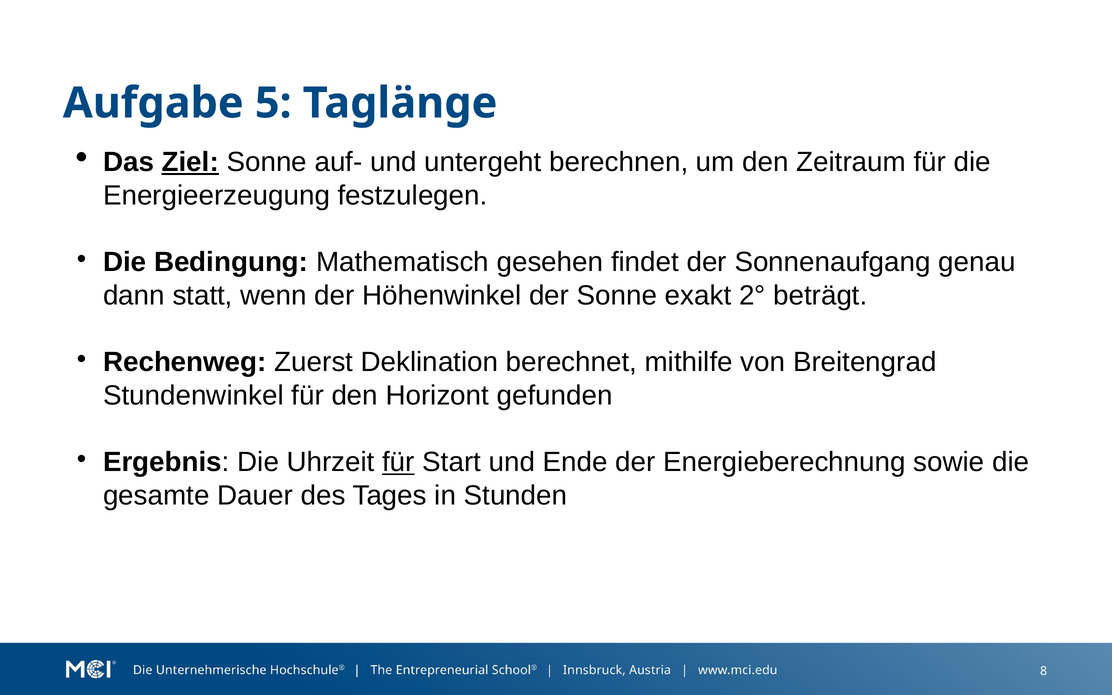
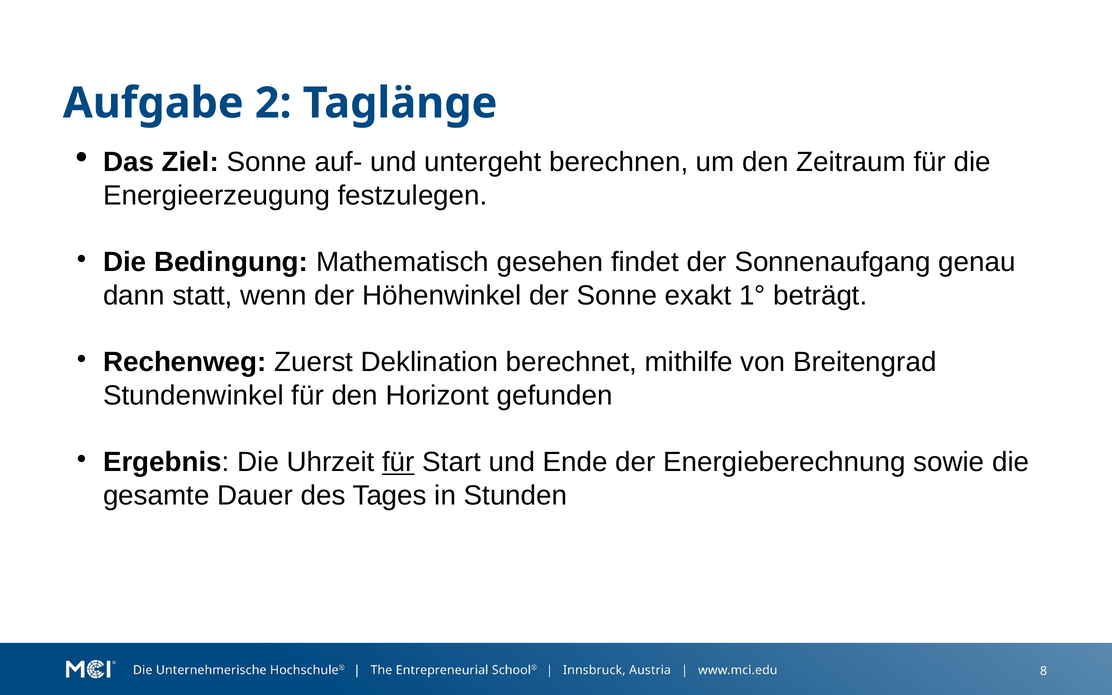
5: 5 -> 2
Ziel underline: present -> none
2°: 2° -> 1°
